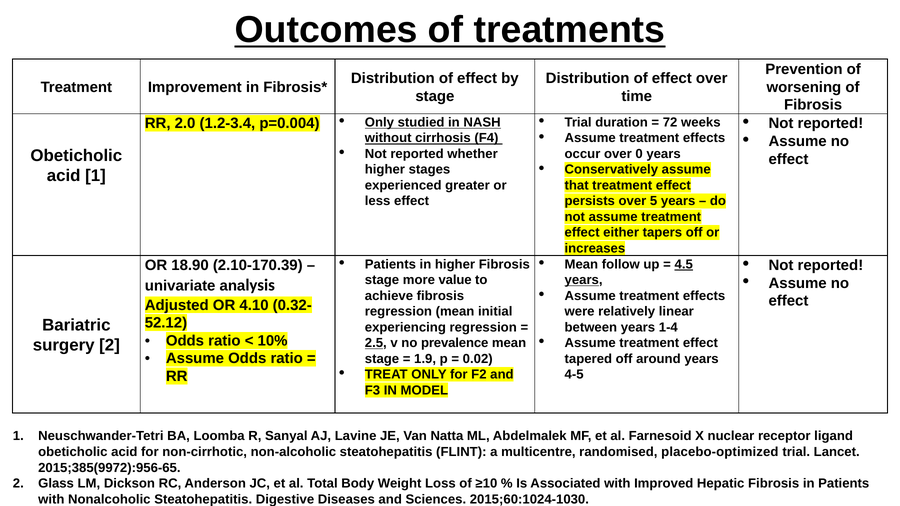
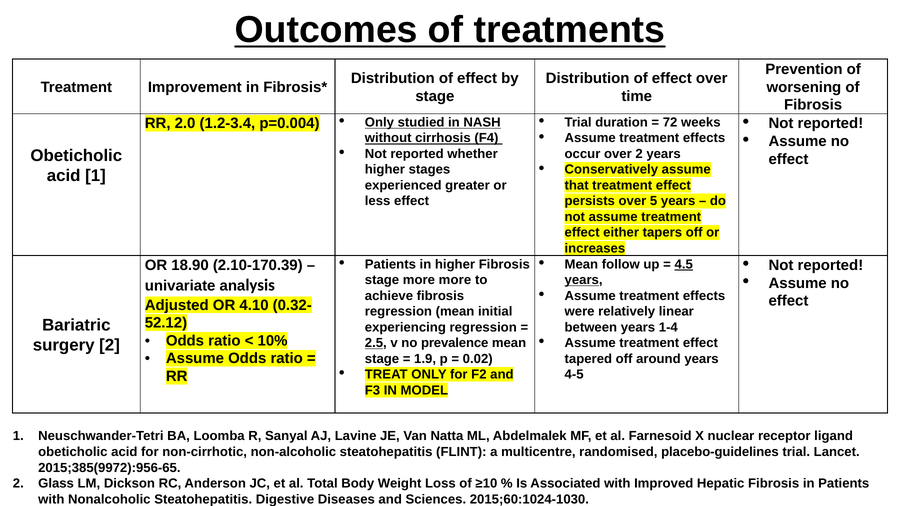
over 0: 0 -> 2
more value: value -> more
placebo-optimized: placebo-optimized -> placebo-guidelines
